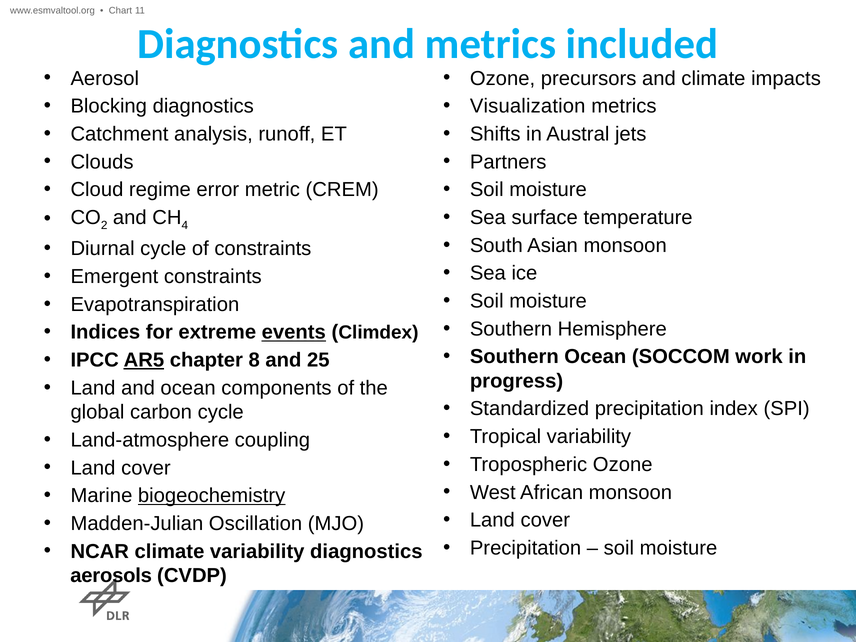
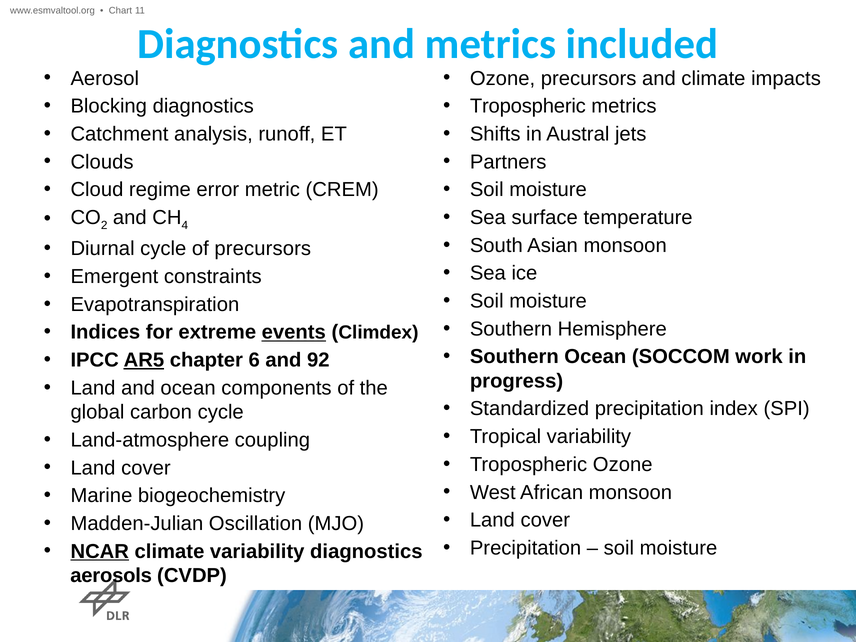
Visualization at (528, 106): Visualization -> Tropospheric
of constraints: constraints -> precursors
8: 8 -> 6
25: 25 -> 92
biogeochemistry underline: present -> none
NCAR underline: none -> present
